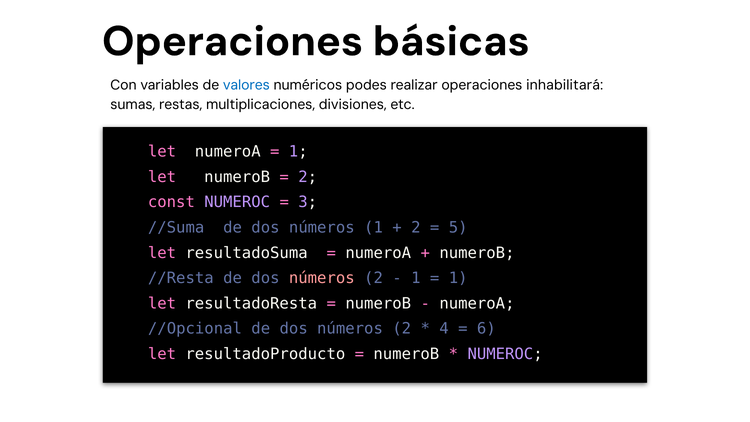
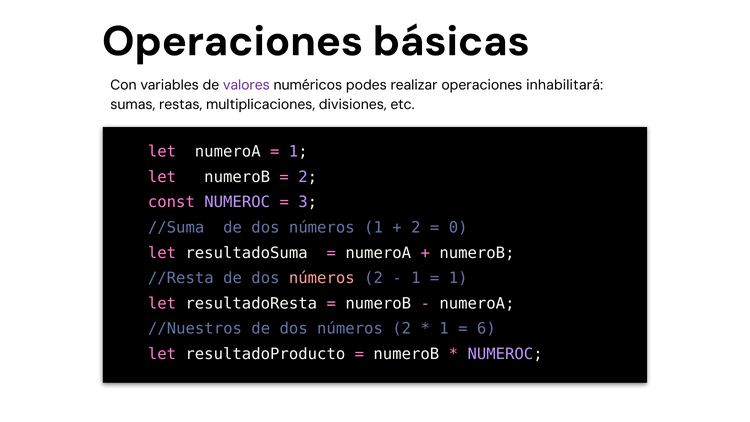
valores colour: blue -> purple
5: 5 -> 0
//Opcional: //Opcional -> //Nuestros
4 at (444, 329): 4 -> 1
